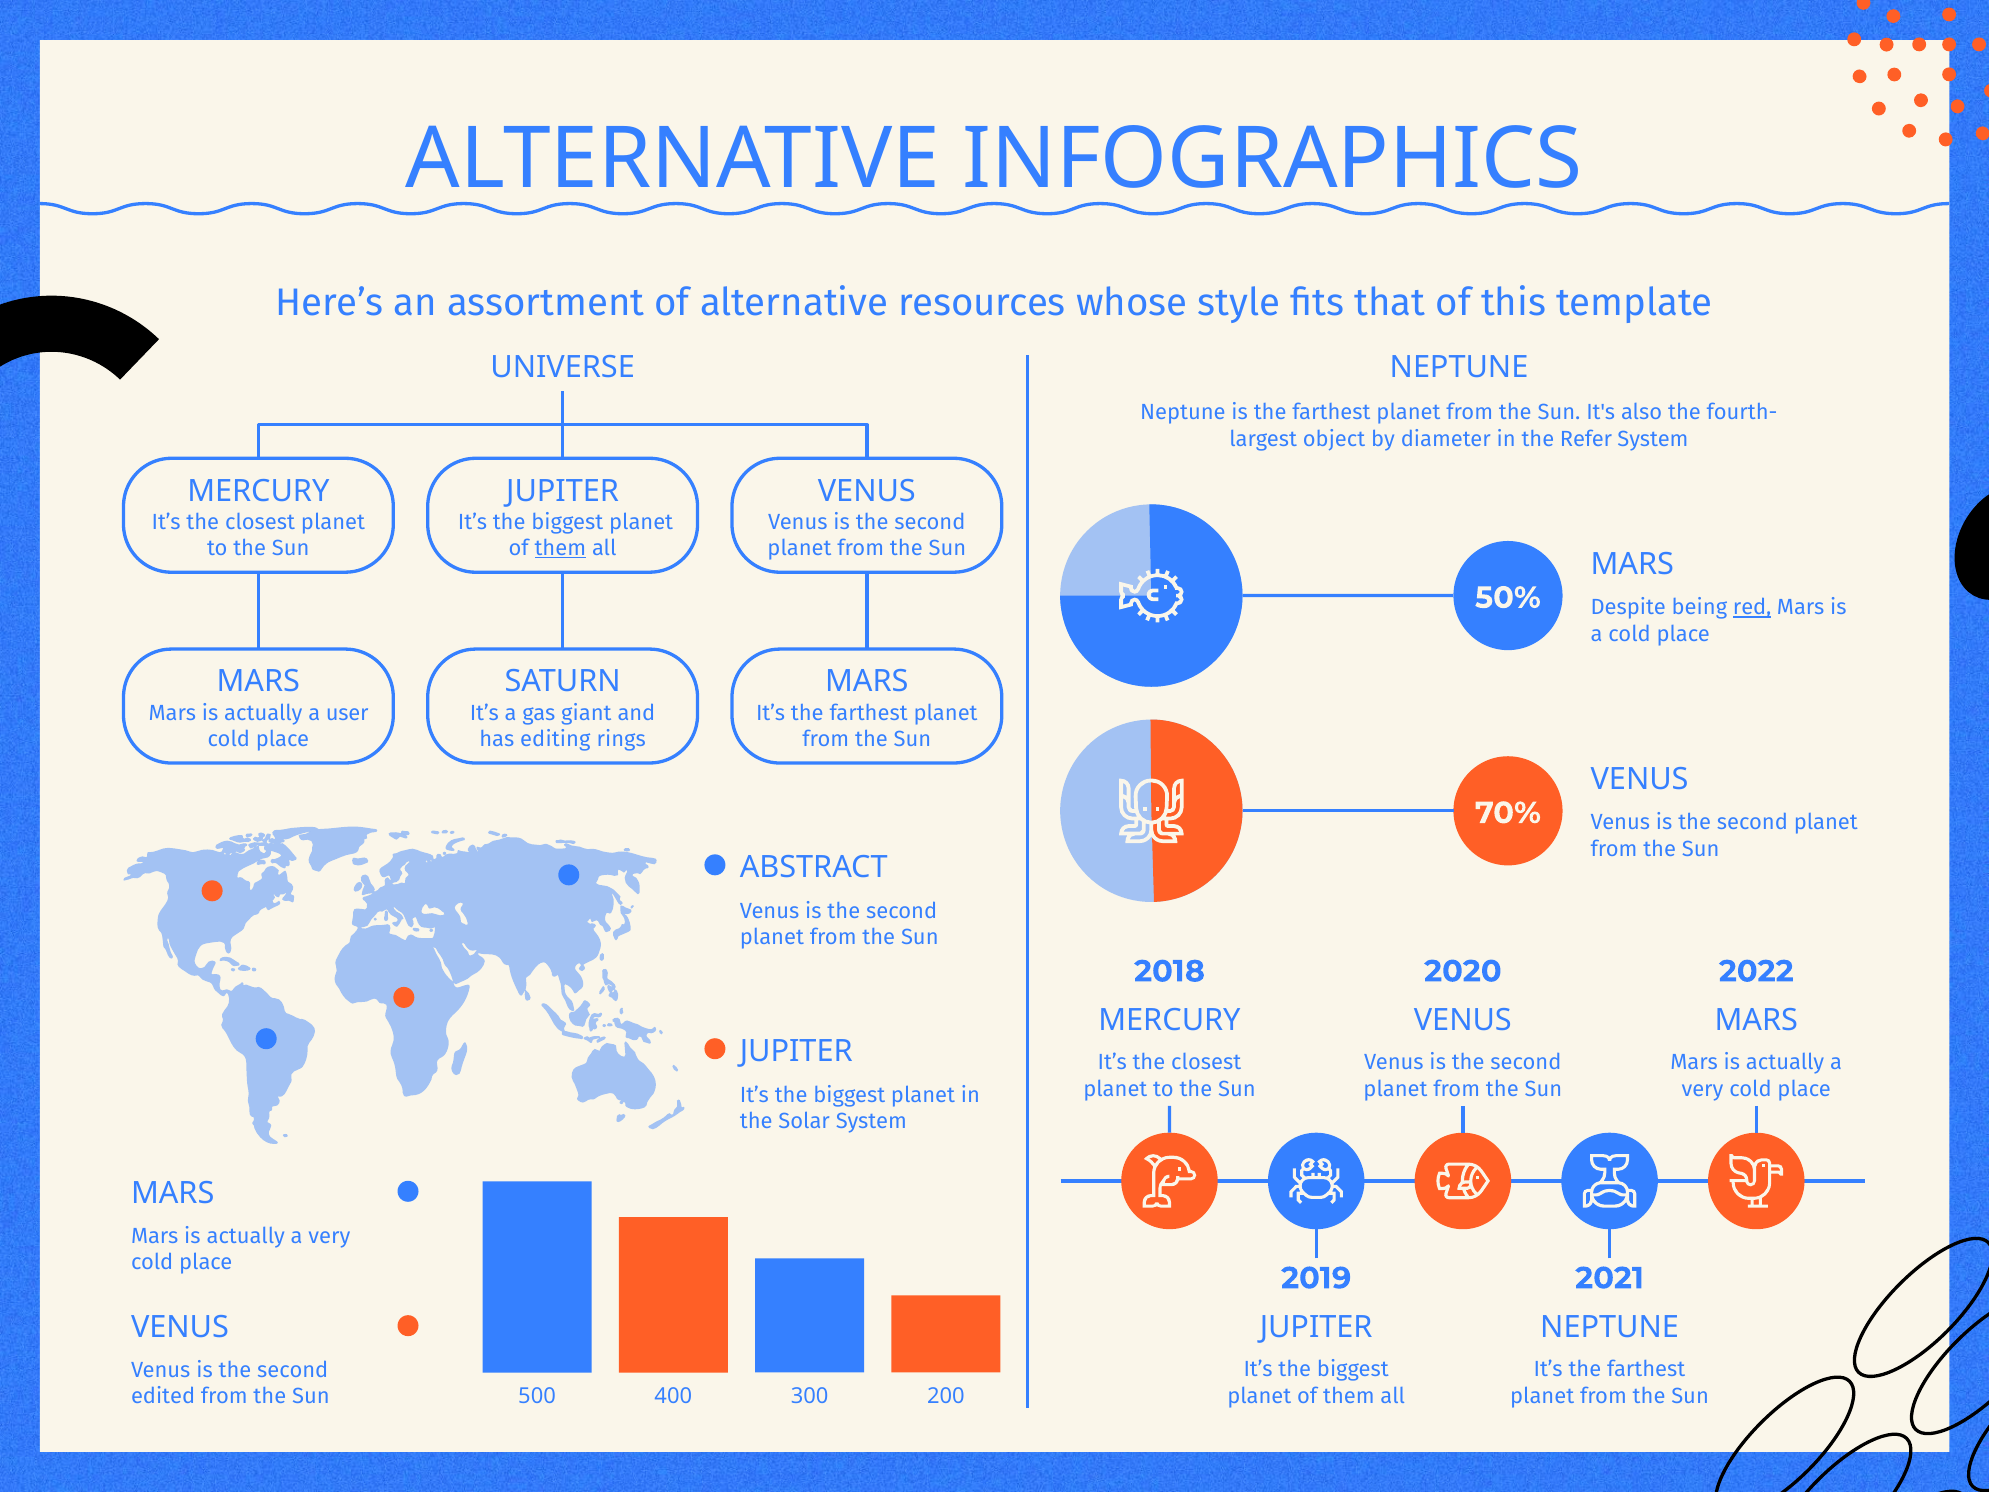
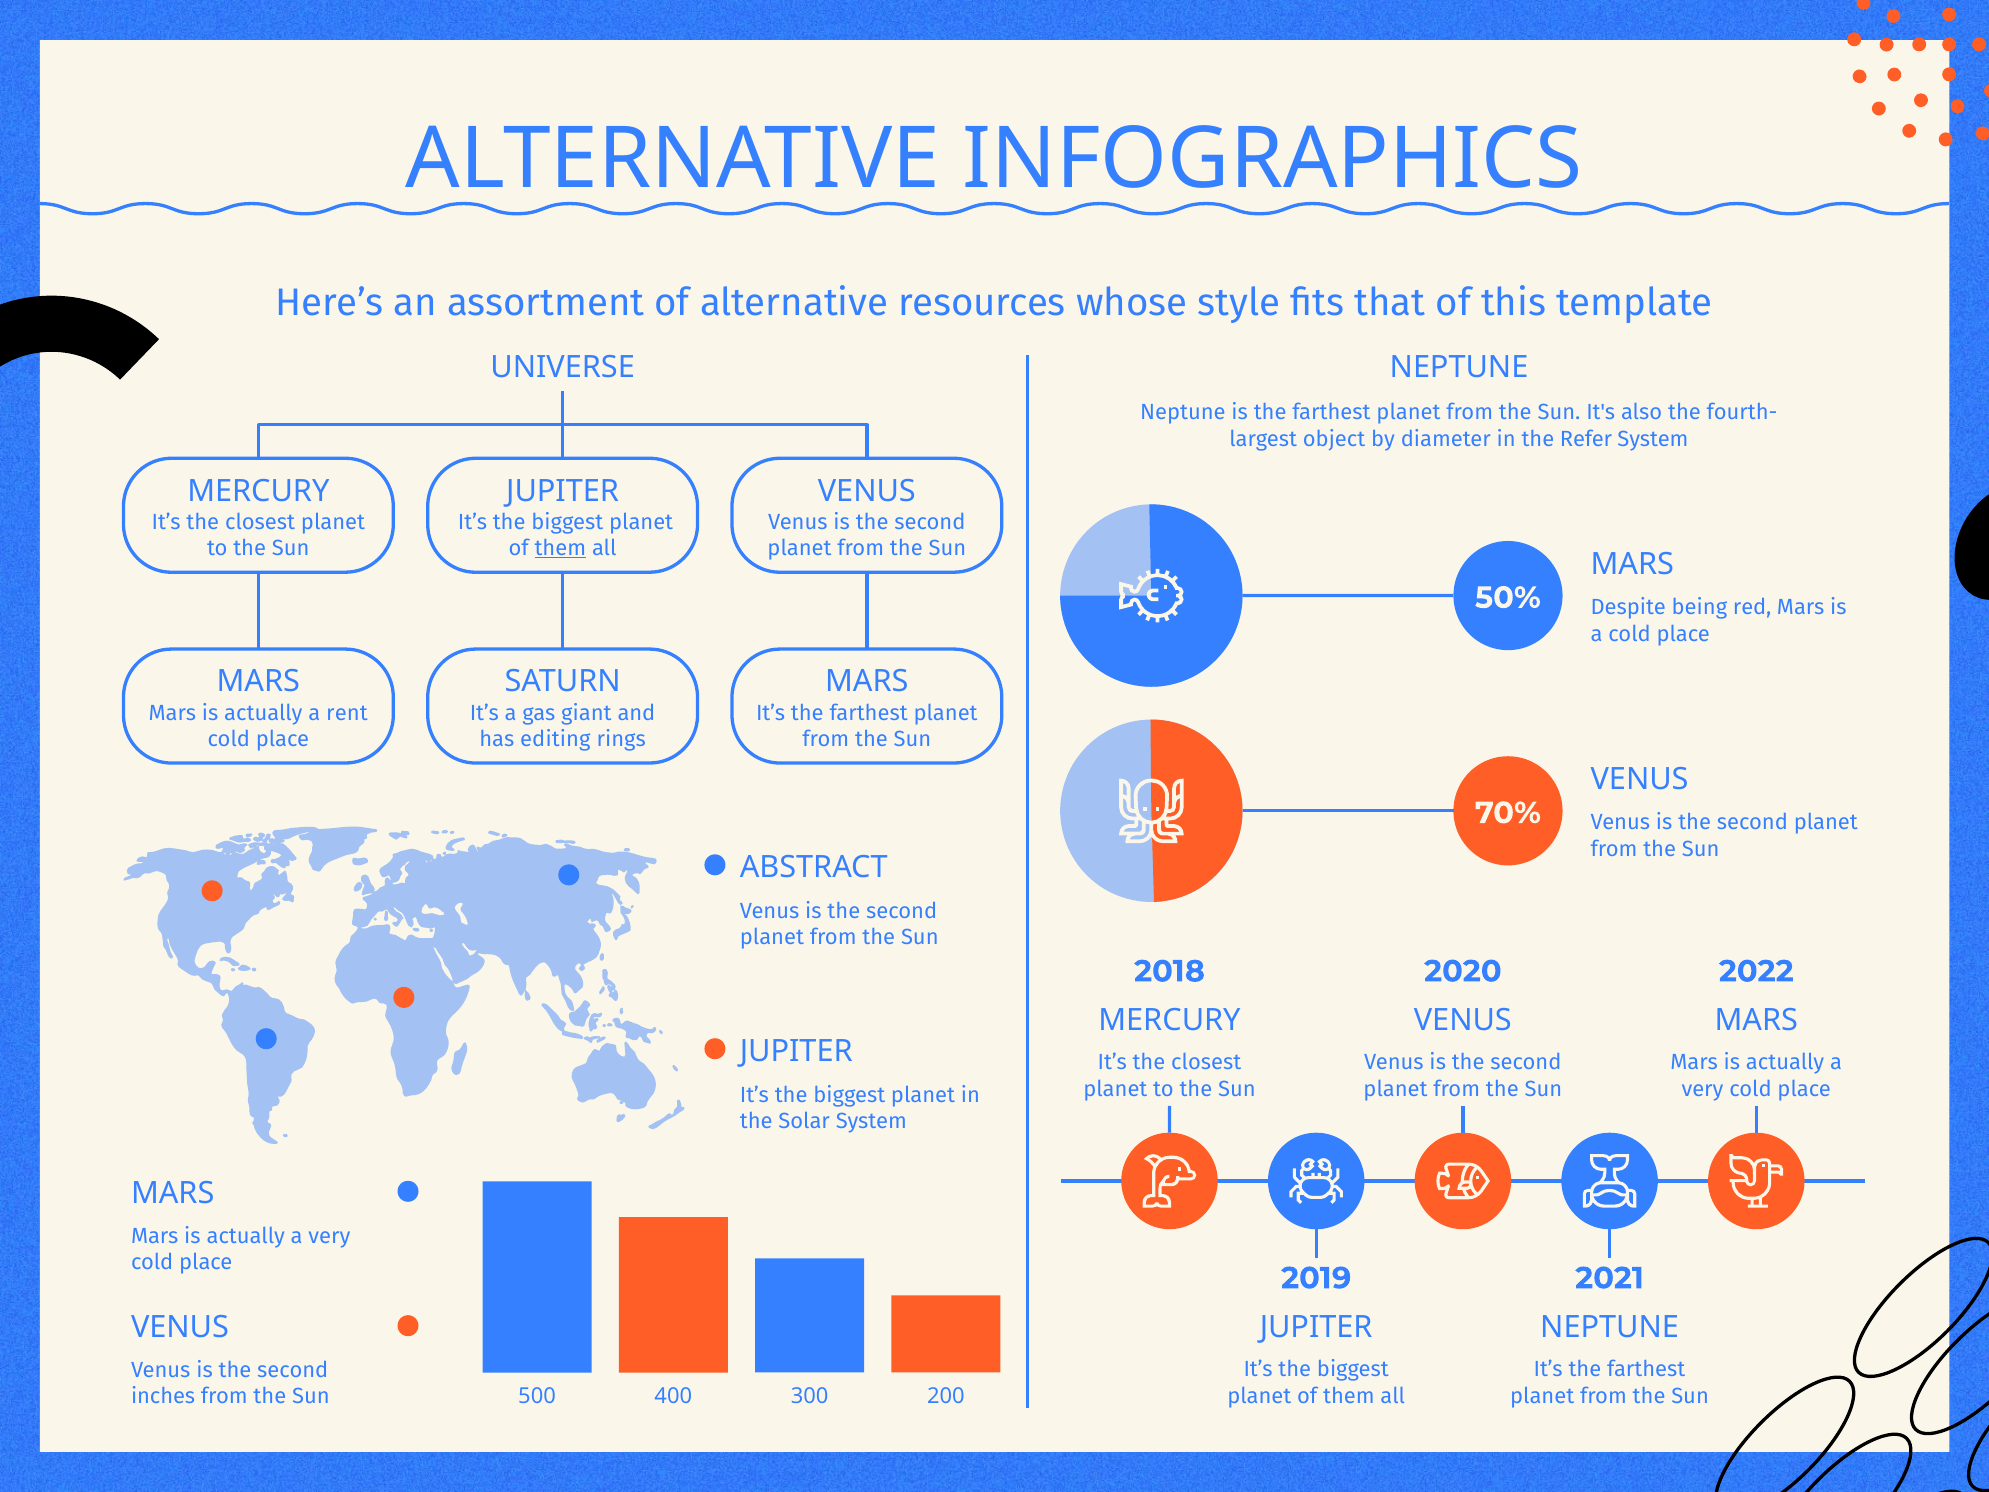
red underline: present -> none
user: user -> rent
edited: edited -> inches
